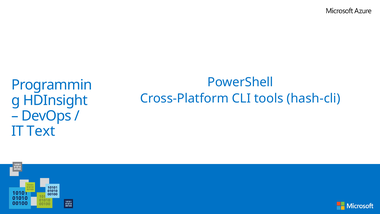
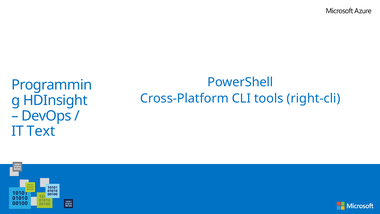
hash-cli: hash-cli -> right-cli
